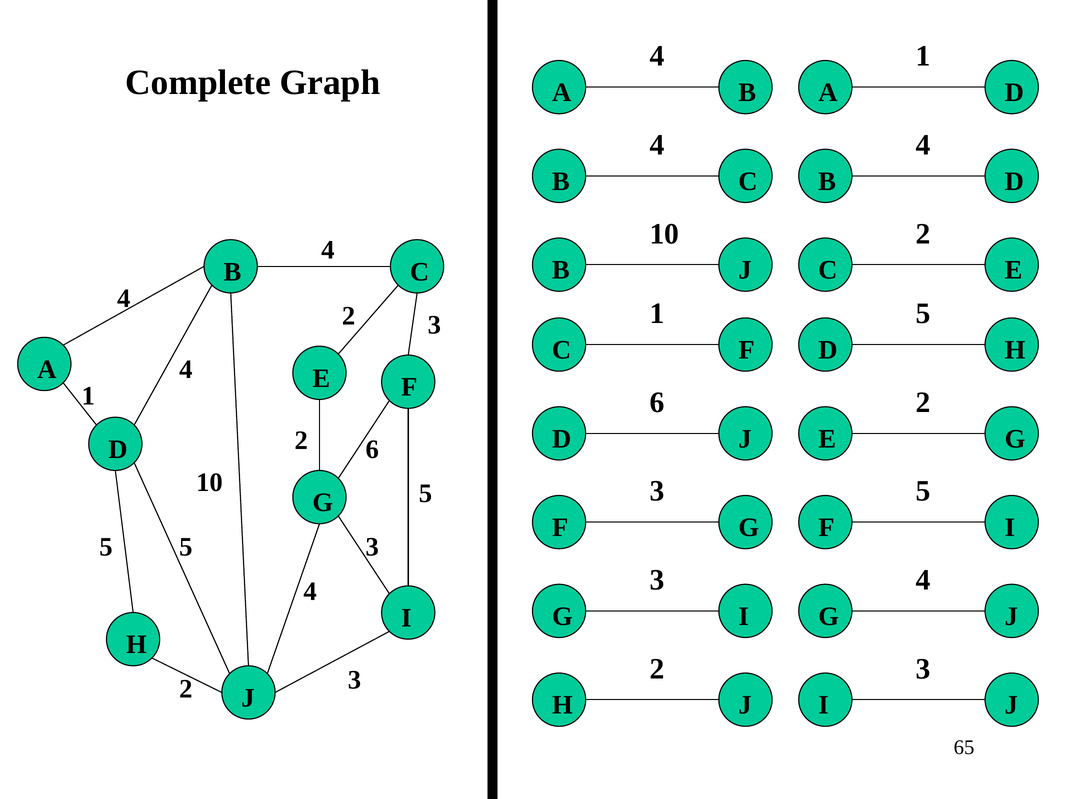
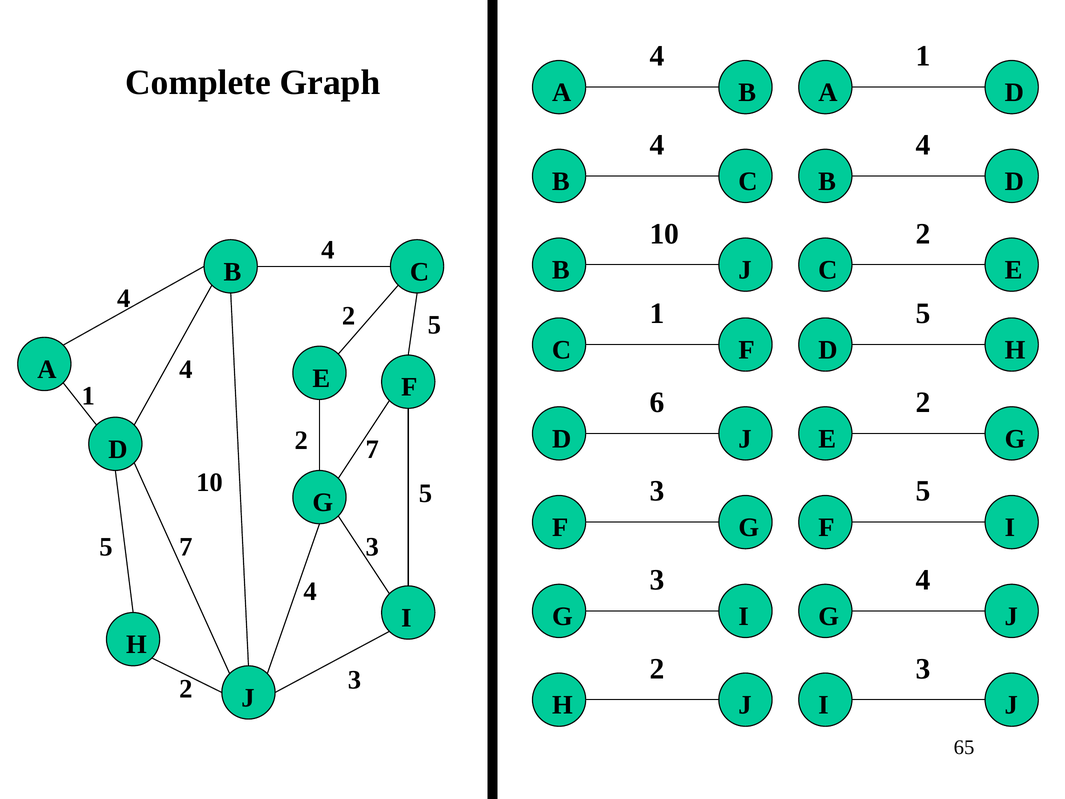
3 at (434, 325): 3 -> 5
2 6: 6 -> 7
5 5: 5 -> 7
